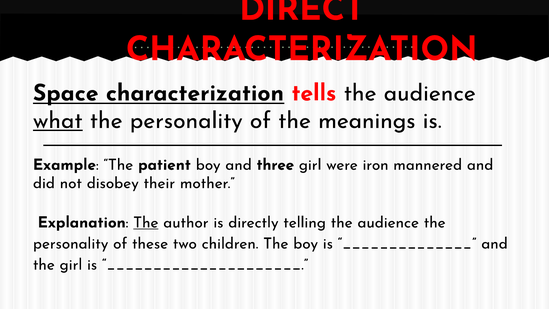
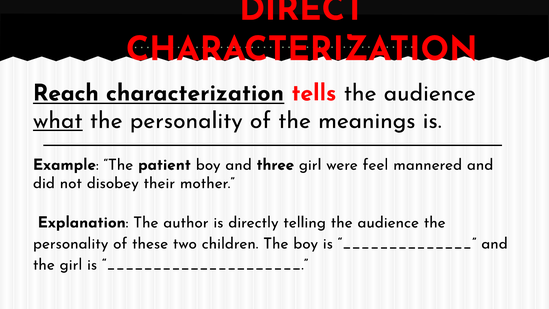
Space: Space -> Reach
iron: iron -> feel
The at (146, 222) underline: present -> none
